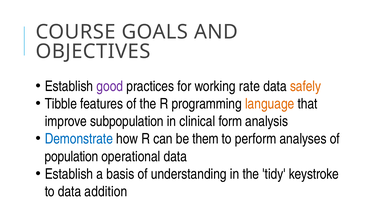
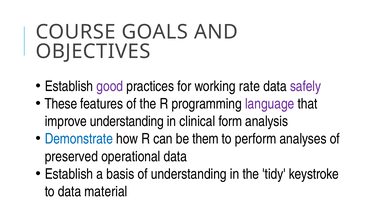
safely colour: orange -> purple
Tibble: Tibble -> These
language colour: orange -> purple
improve subpopulation: subpopulation -> understanding
population: population -> preserved
addition: addition -> material
